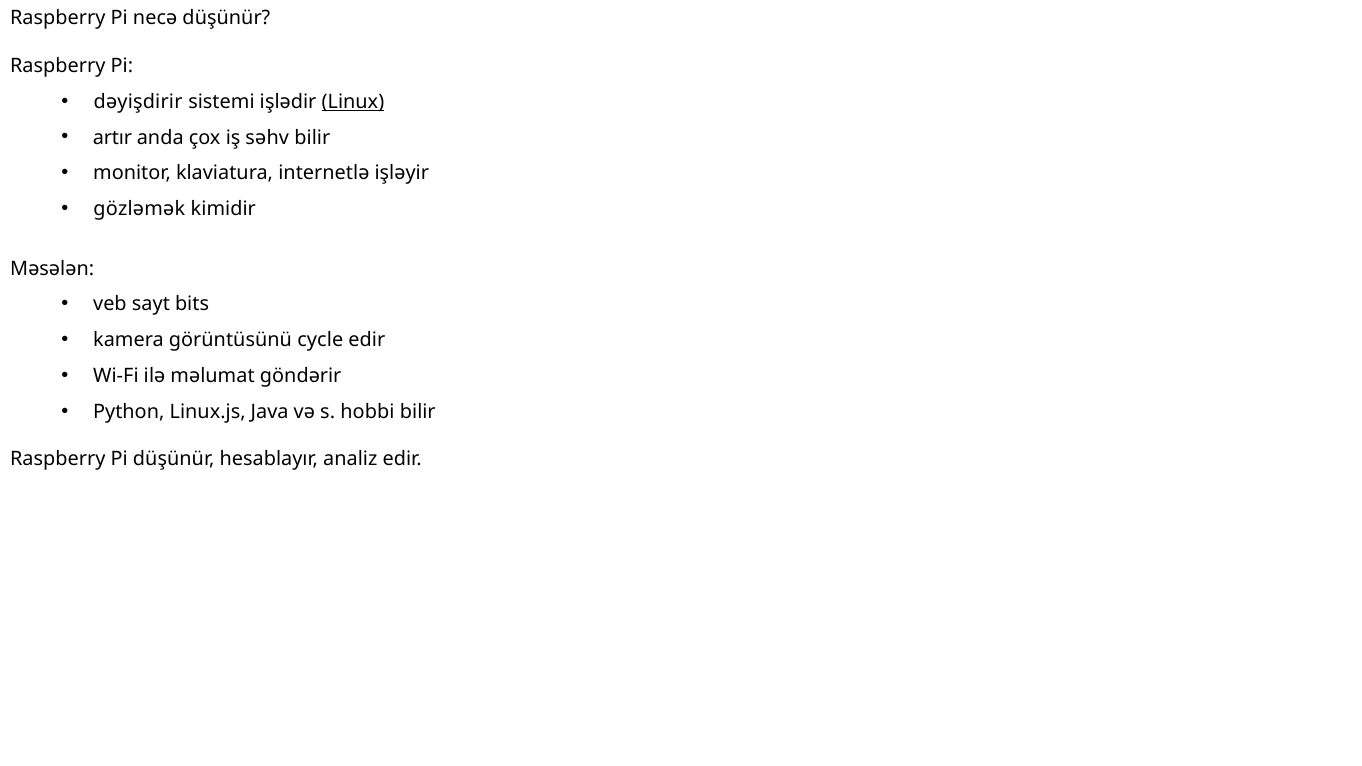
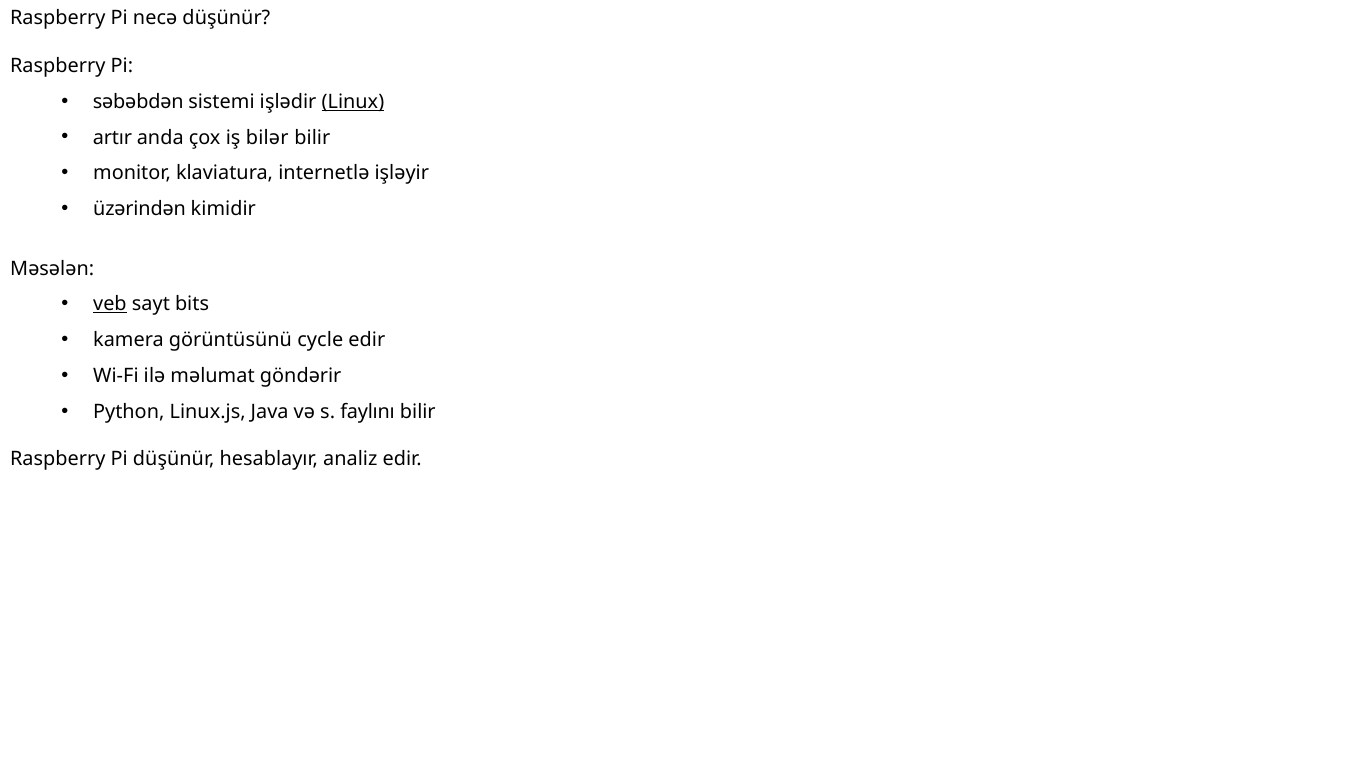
dəyişdirir: dəyişdirir -> səbəbdən
səhv: səhv -> bilər
gözləmək: gözləmək -> üzərindən
veb underline: none -> present
hobbi: hobbi -> faylını
